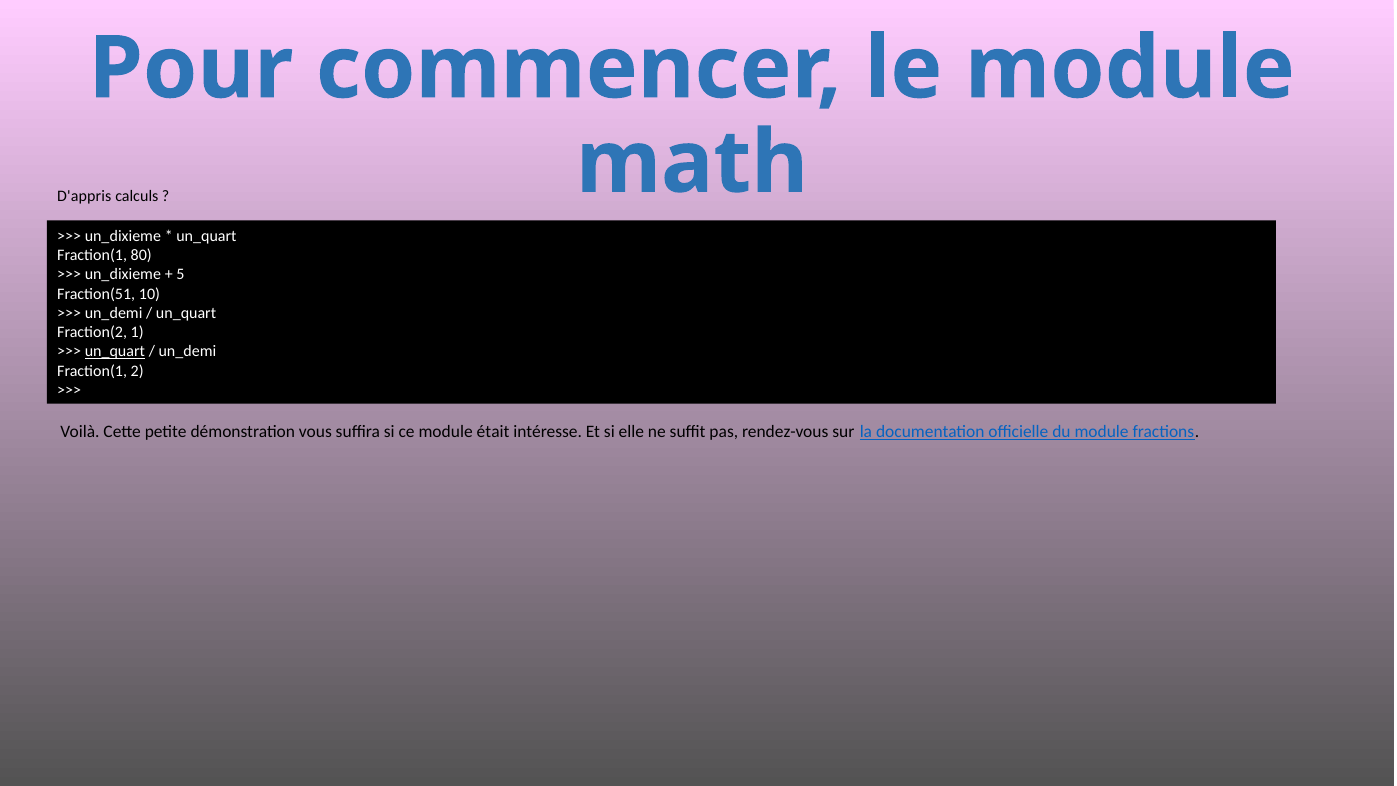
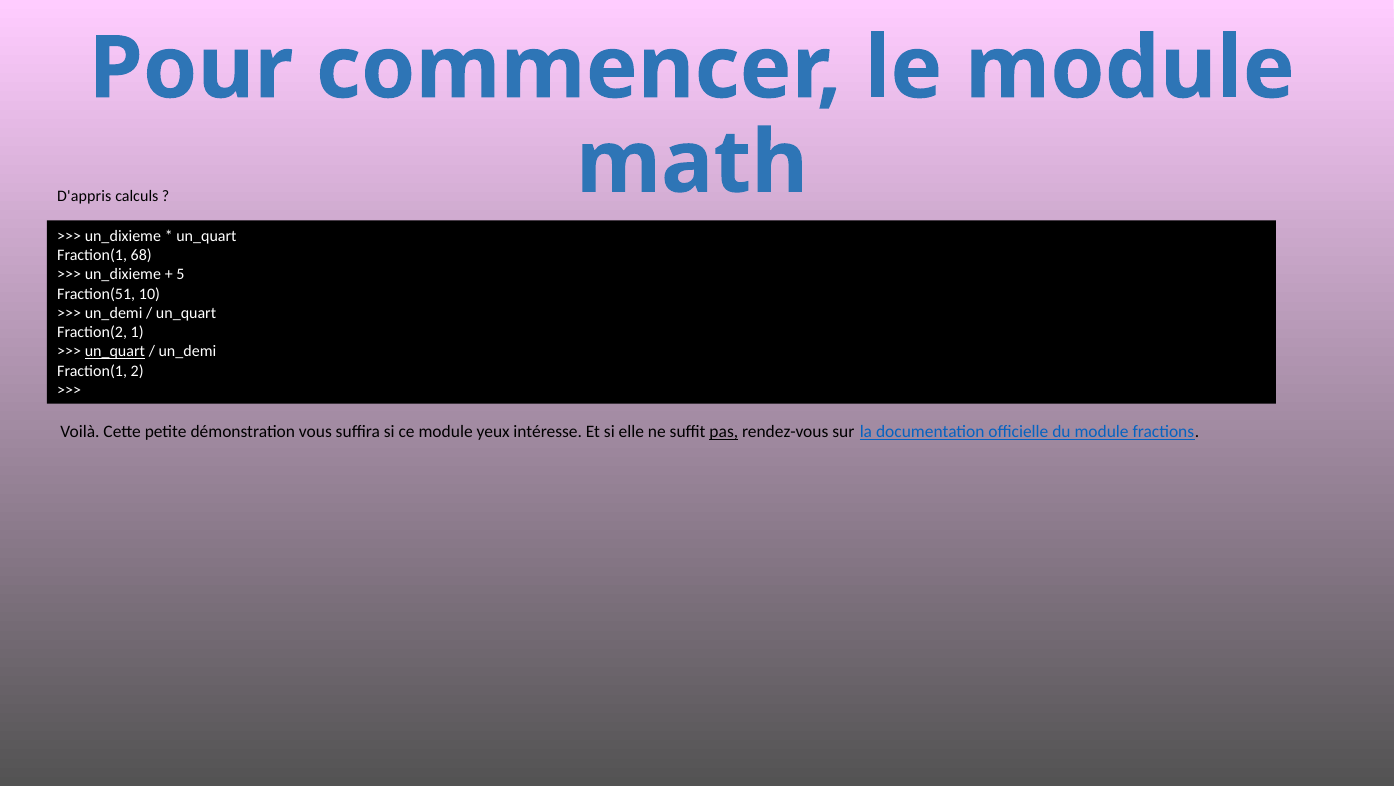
80: 80 -> 68
était: était -> yeux
pas underline: none -> present
